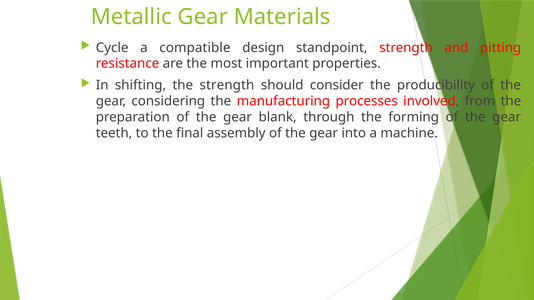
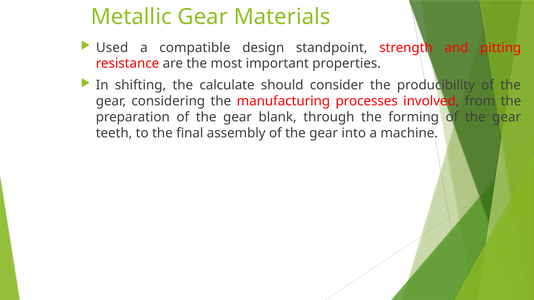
Cycle: Cycle -> Used
the strength: strength -> calculate
